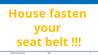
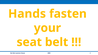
House at (27, 14): House -> Hands
